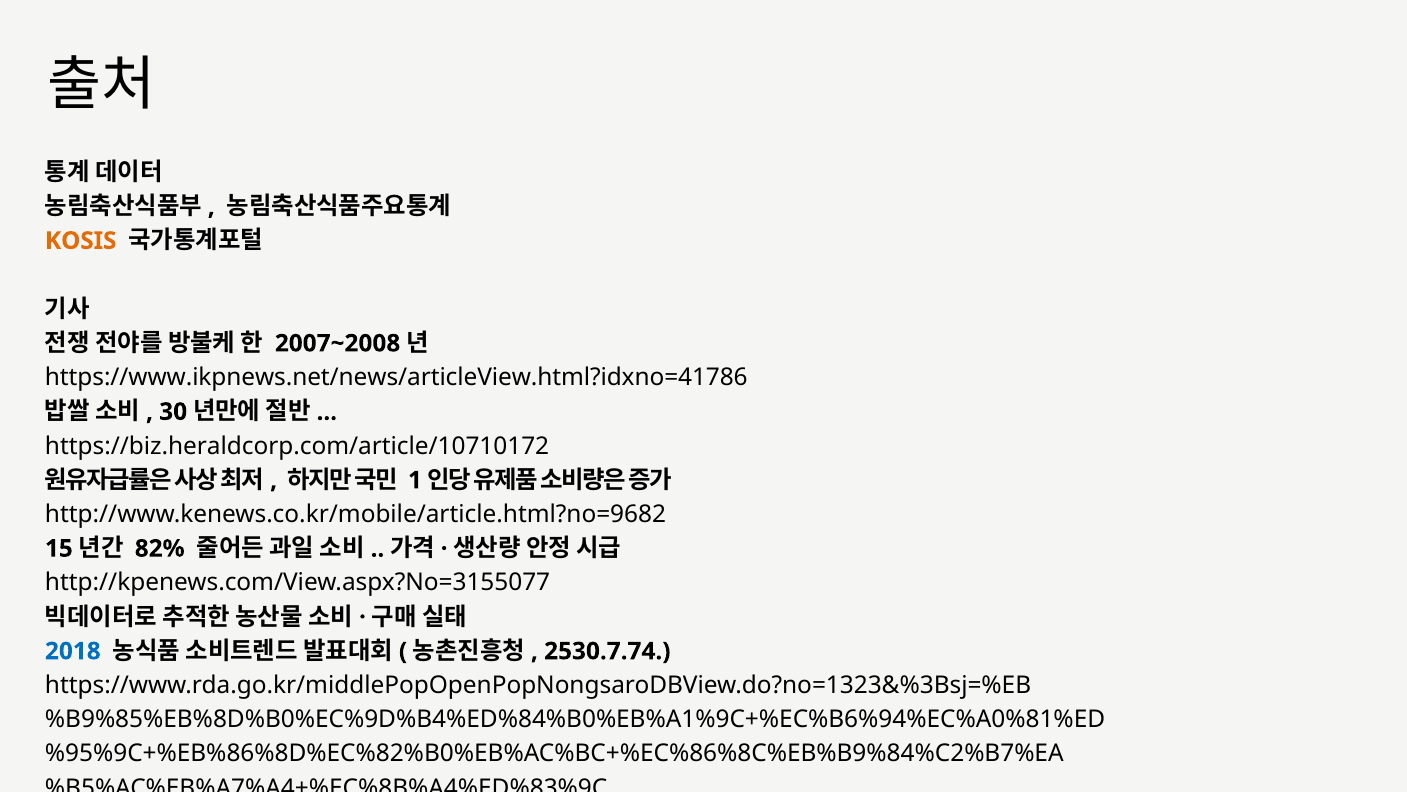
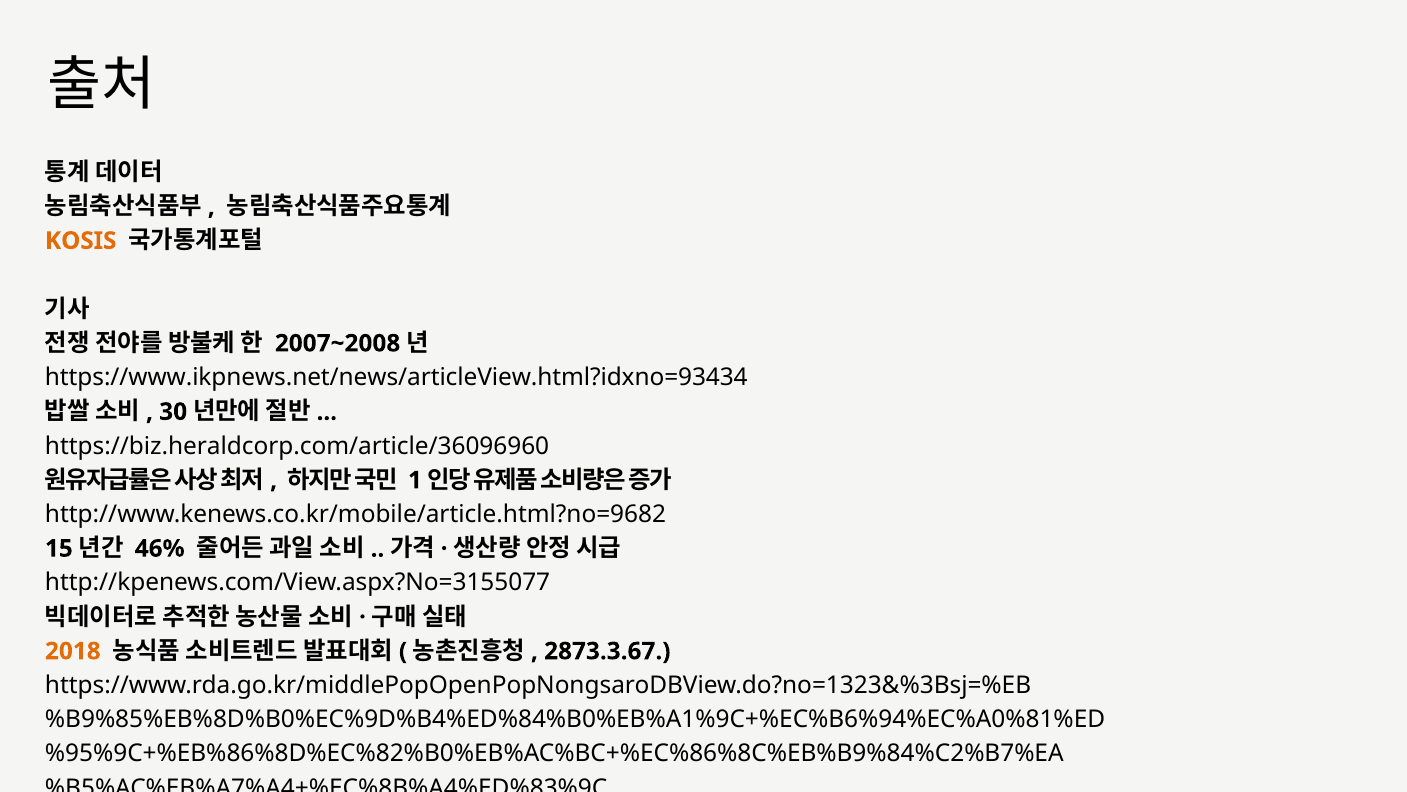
https://www.ikpnews.net/news/articleView.html?idxno=41786: https://www.ikpnews.net/news/articleView.html?idxno=41786 -> https://www.ikpnews.net/news/articleView.html?idxno=93434
https://biz.heraldcorp.com/article/10710172: https://biz.heraldcorp.com/article/10710172 -> https://biz.heraldcorp.com/article/36096960
82%: 82% -> 46%
2018 colour: blue -> orange
2530.7.74: 2530.7.74 -> 2873.3.67
